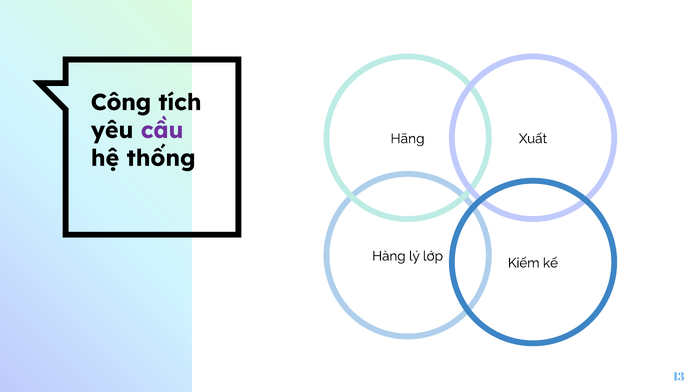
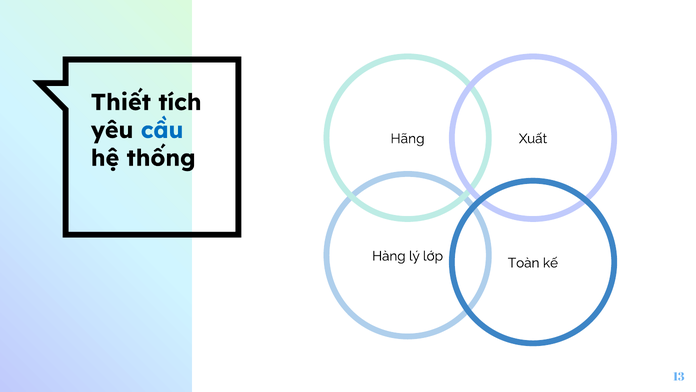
Công: Công -> Thiết
cầu colour: purple -> blue
Kiếm: Kiếm -> Toàn
